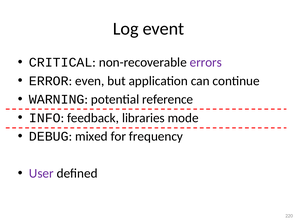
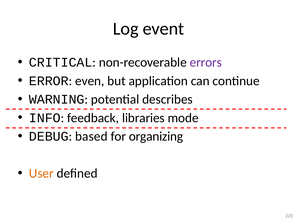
reference: reference -> describes
mixed: mixed -> based
frequency: frequency -> organizing
User colour: purple -> orange
